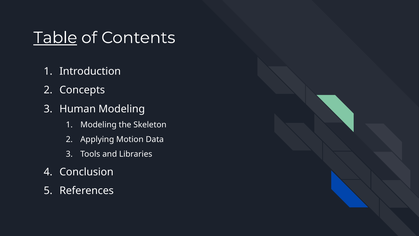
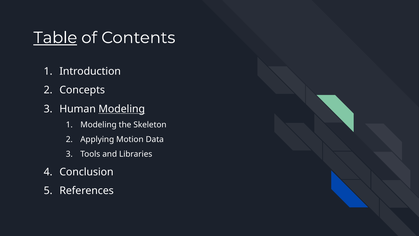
Modeling at (122, 109) underline: none -> present
